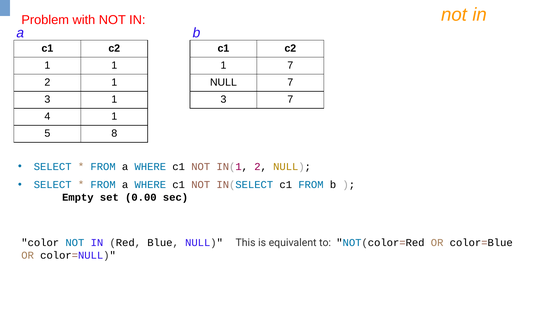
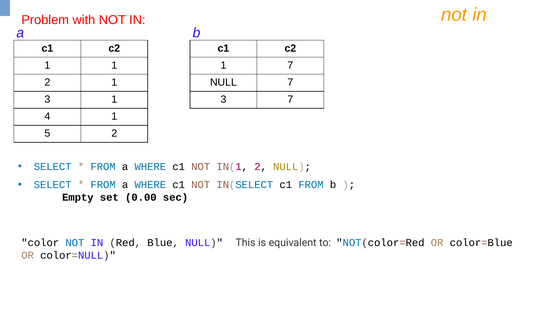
5 8: 8 -> 2
